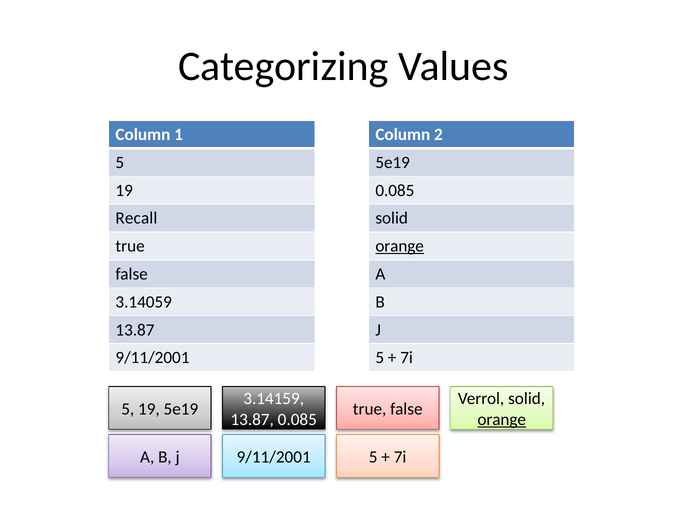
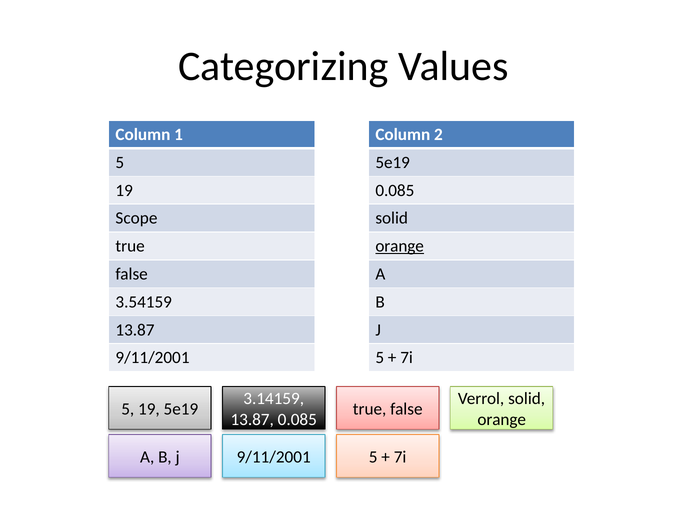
Recall: Recall -> Scope
3.14059: 3.14059 -> 3.54159
orange at (502, 419) underline: present -> none
